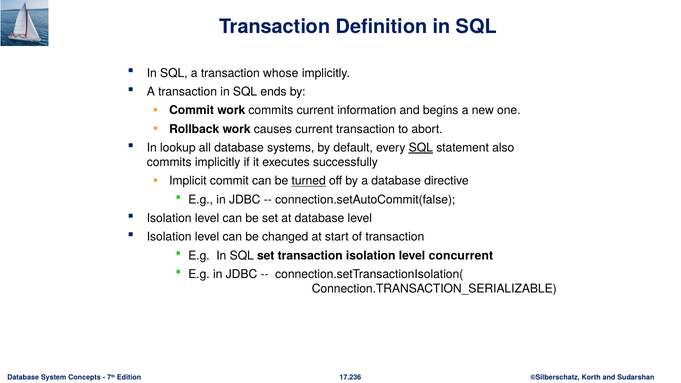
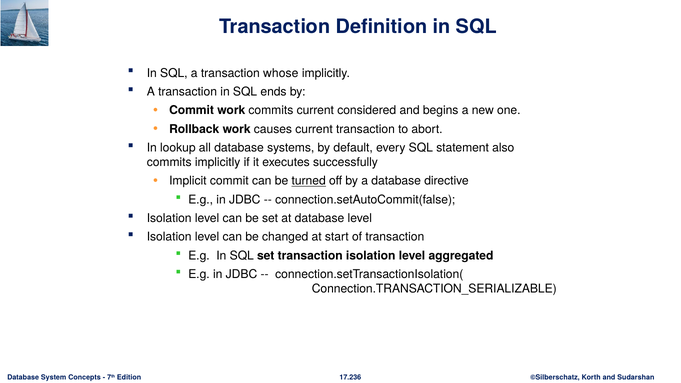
information: information -> considered
SQL at (421, 148) underline: present -> none
concurrent: concurrent -> aggregated
